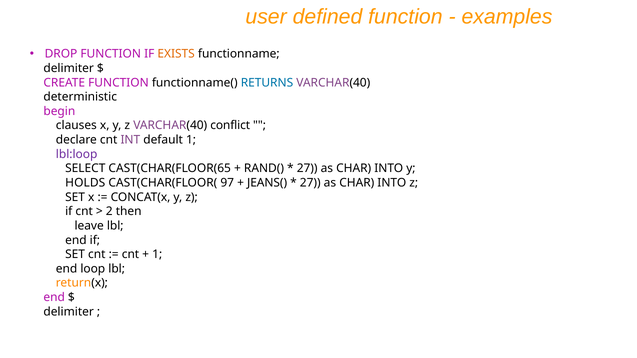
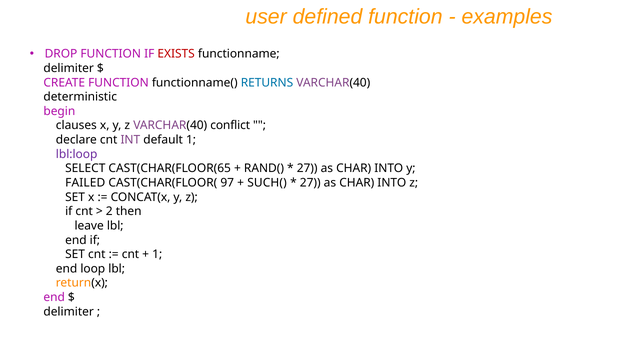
EXISTS colour: orange -> red
HOLDS: HOLDS -> FAILED
JEANS(: JEANS( -> SUCH(
